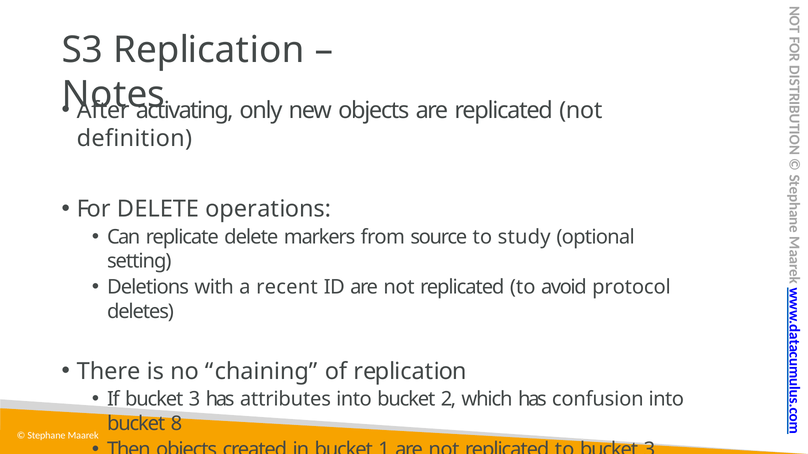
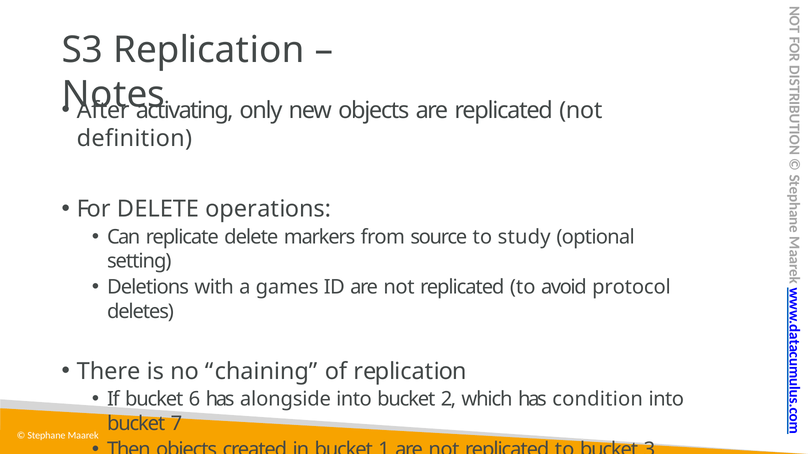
recent: recent -> games
If bucket 3: 3 -> 6
attributes: attributes -> alongside
confusion: confusion -> condition
8: 8 -> 7
